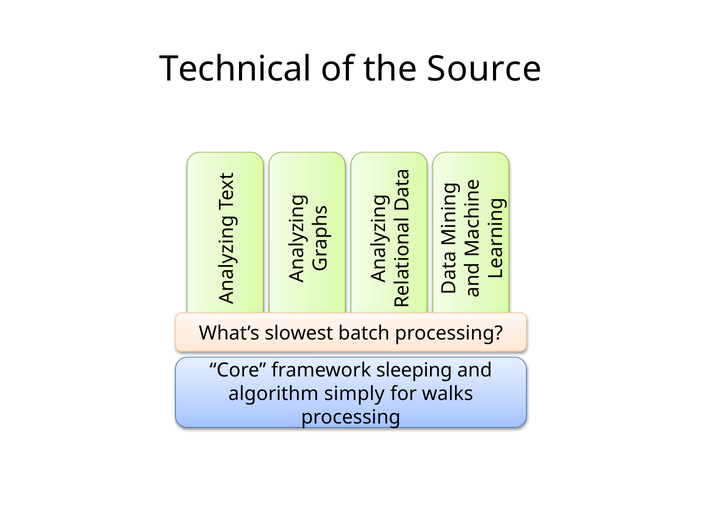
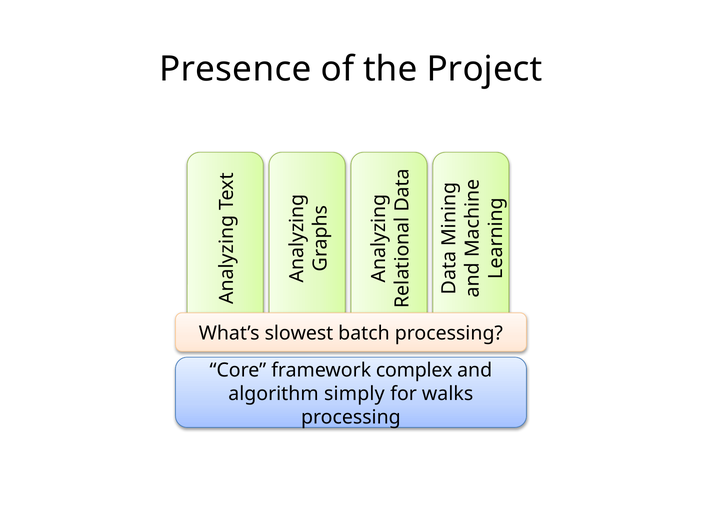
Technical: Technical -> Presence
Source: Source -> Project
sleeping: sleeping -> complex
